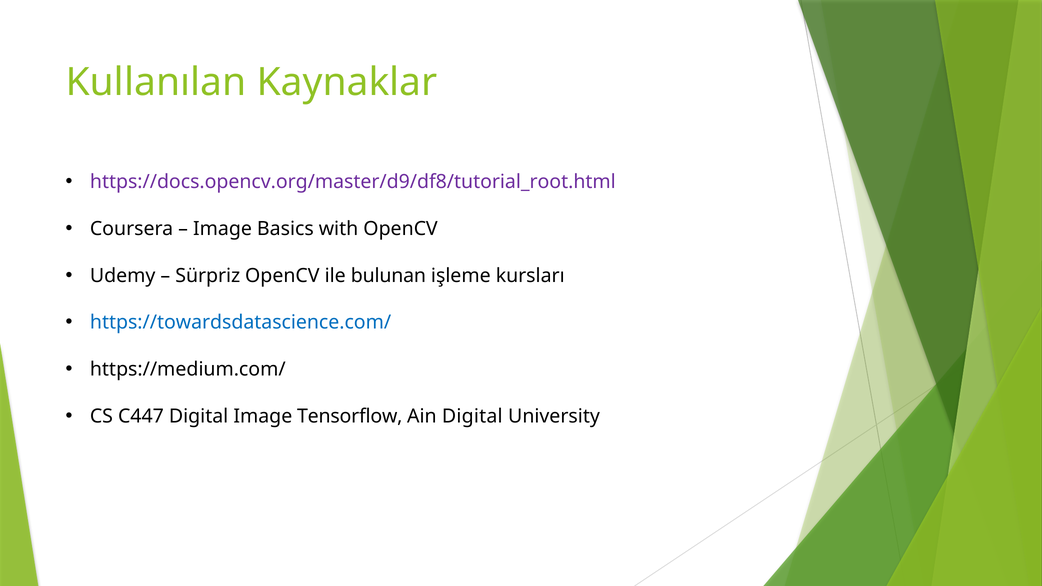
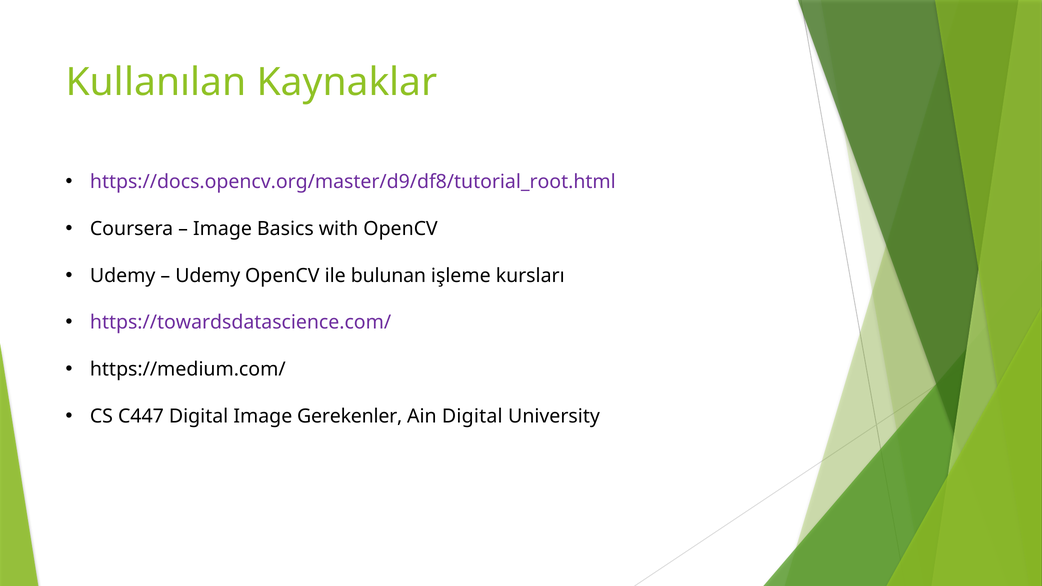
Sürpriz at (208, 276): Sürpriz -> Udemy
https://towardsdatascience.com/ colour: blue -> purple
Tensorflow: Tensorflow -> Gerekenler
